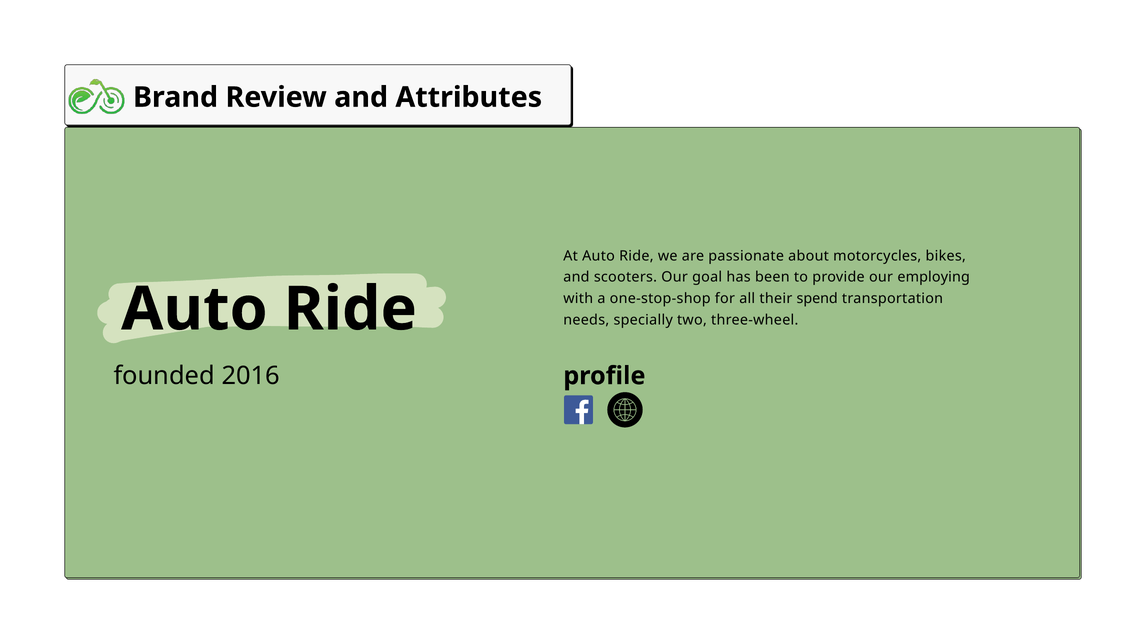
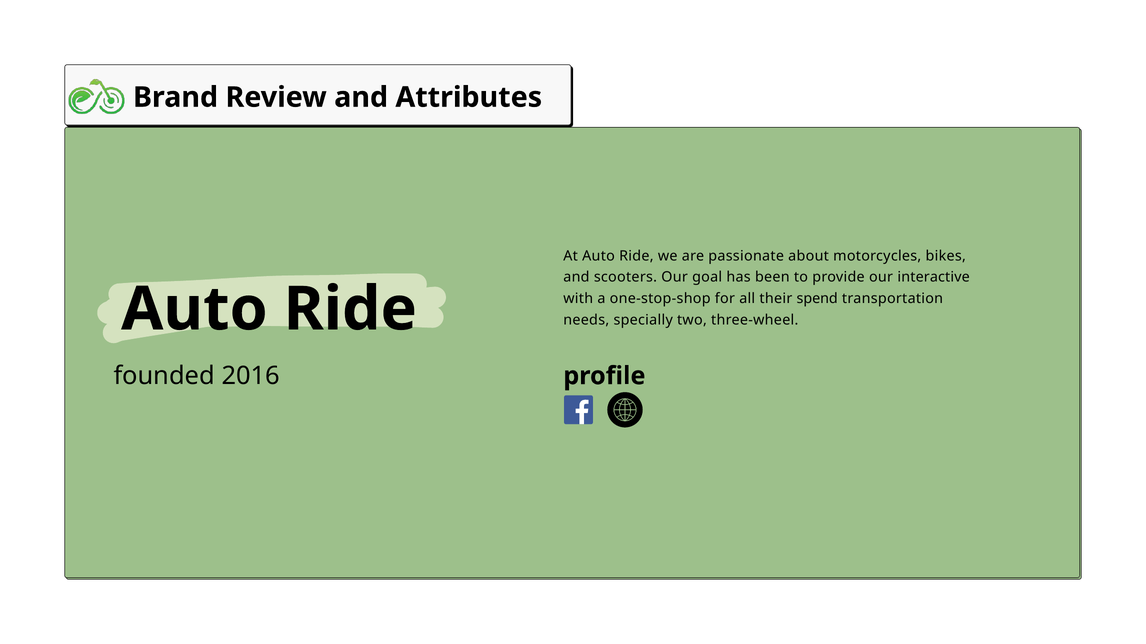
employing: employing -> interactive
